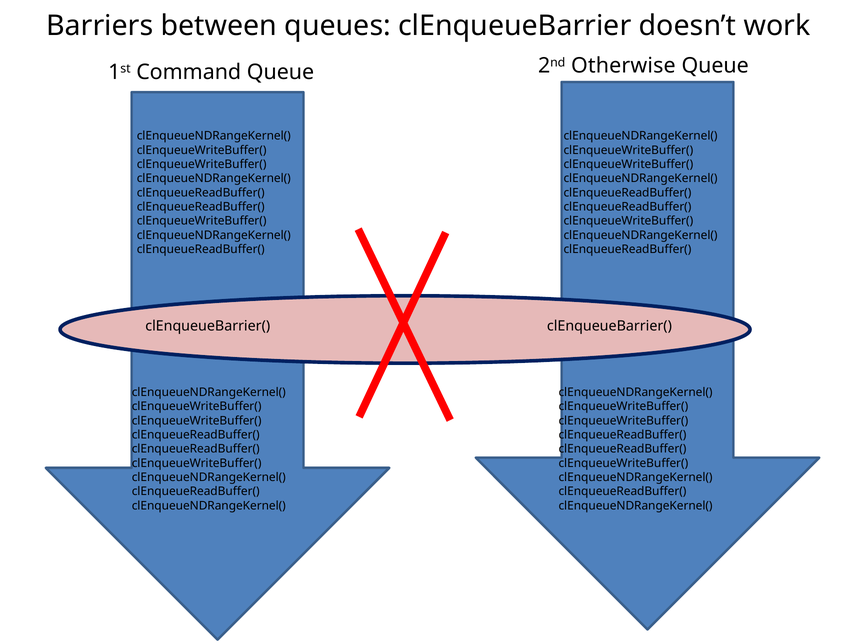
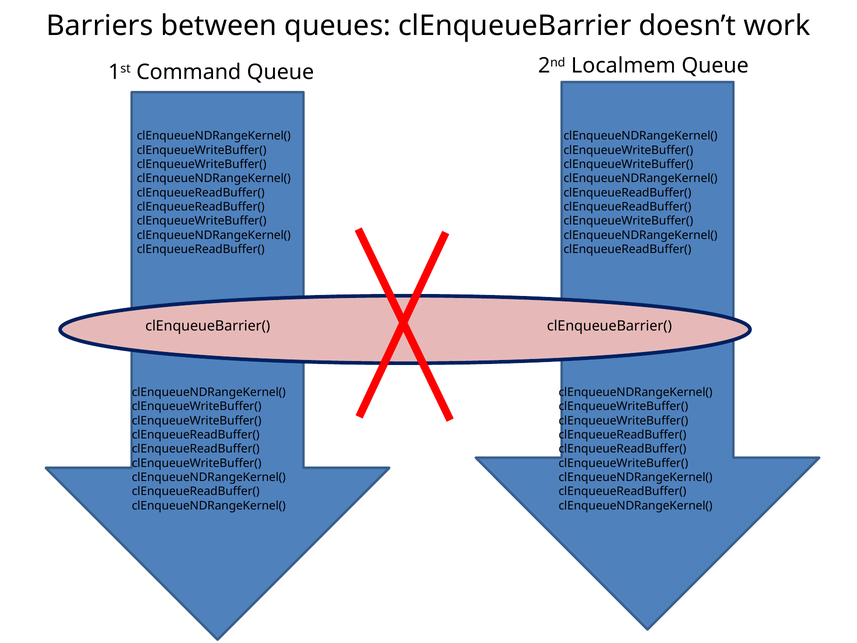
Otherwise: Otherwise -> Localmem
